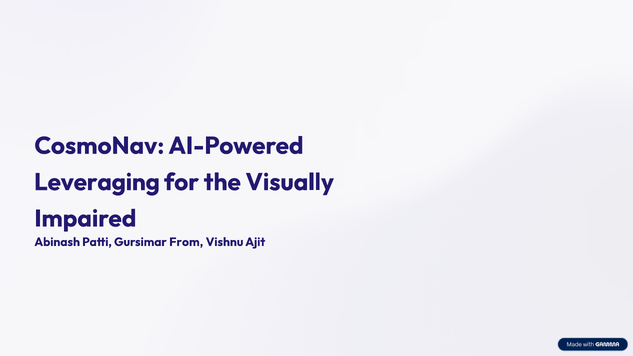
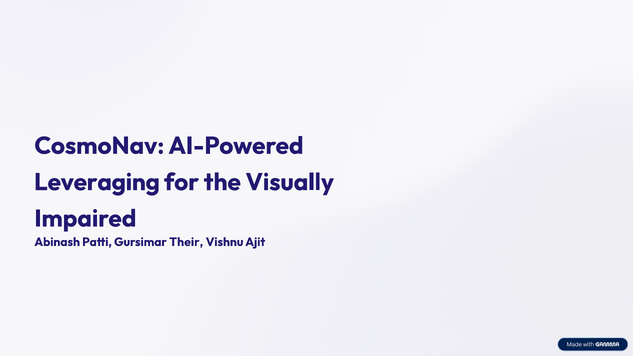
From: From -> Their
